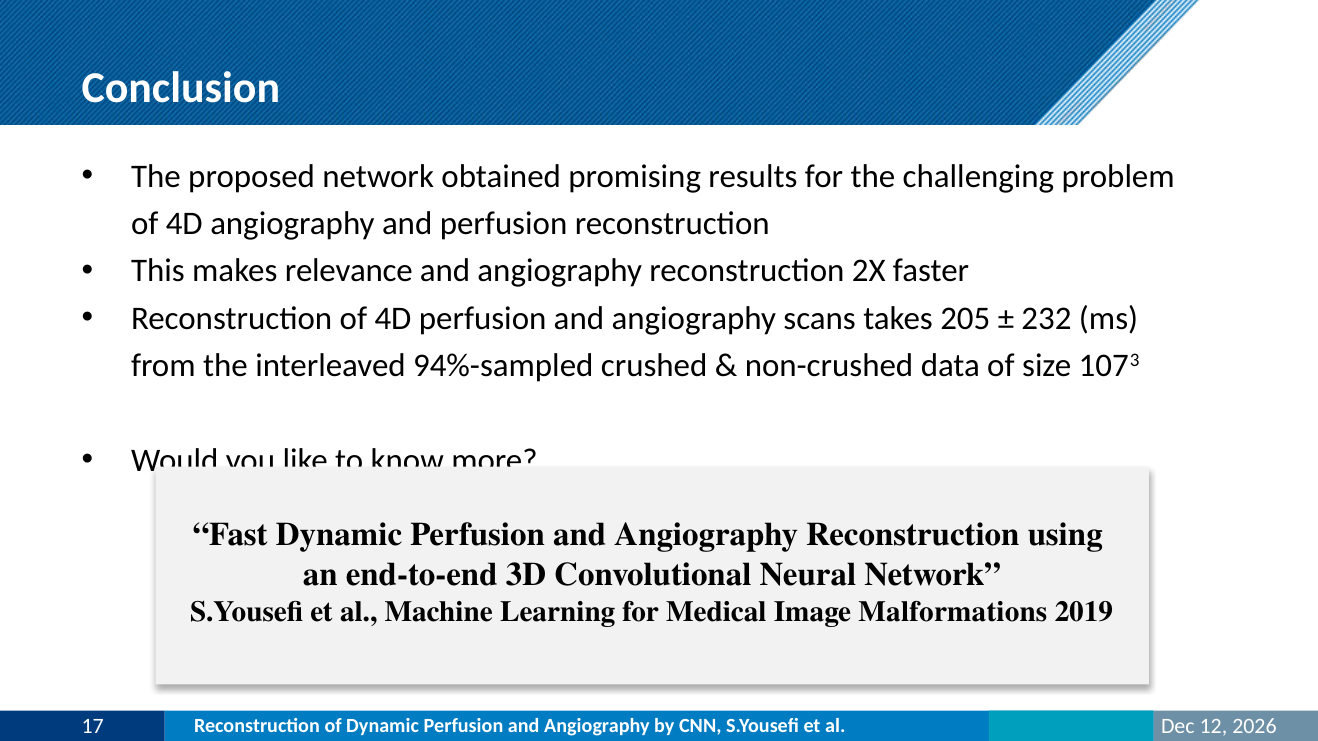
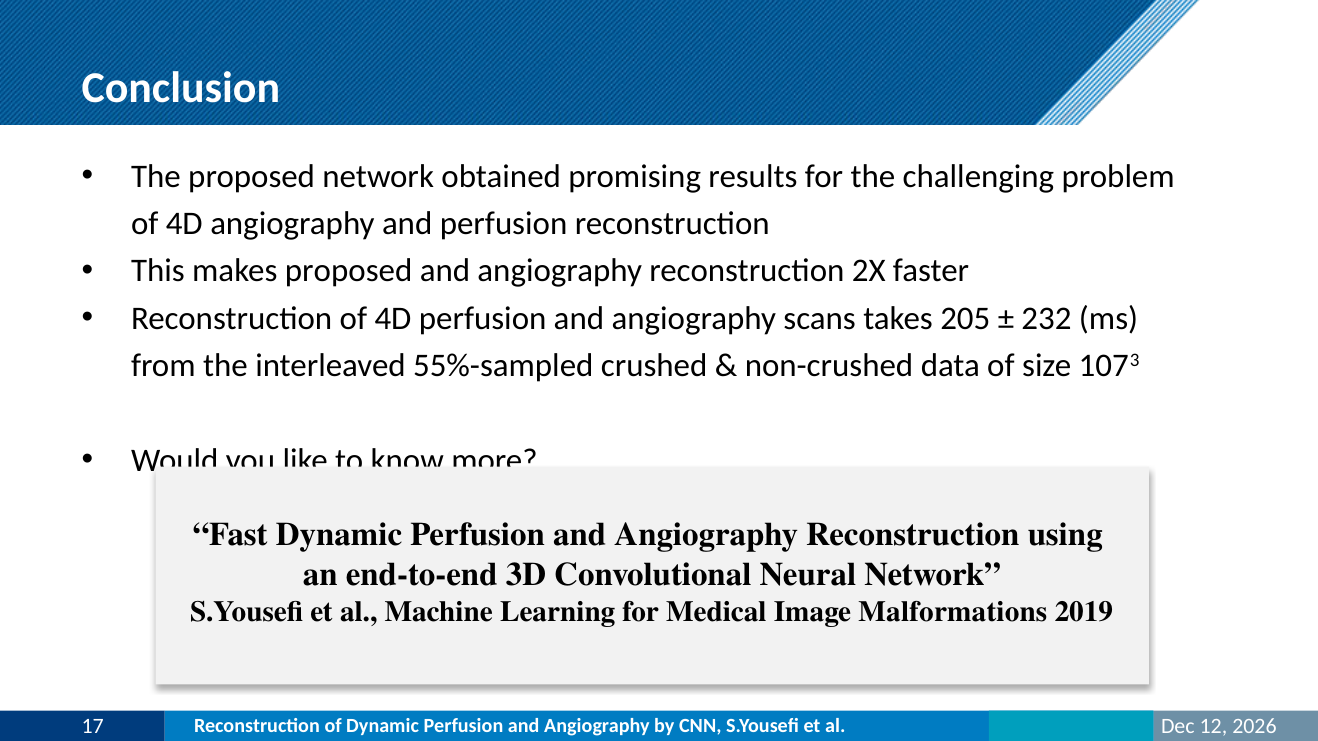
makes relevance: relevance -> proposed
94%-sampled: 94%-sampled -> 55%-sampled
